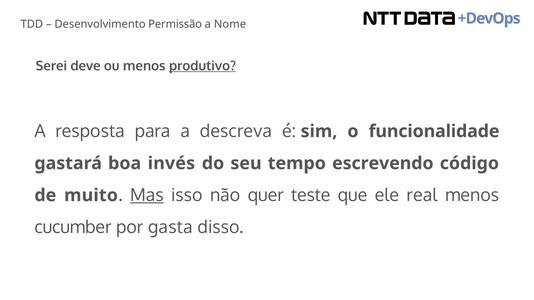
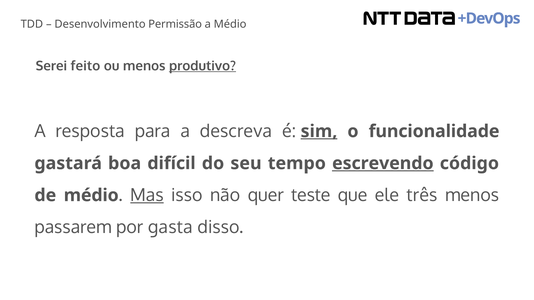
a Nome: Nome -> Médio
deve: deve -> feito
sim underline: none -> present
invés: invés -> difícil
escrevendo underline: none -> present
de muito: muito -> médio
real: real -> três
cucumber: cucumber -> passarem
